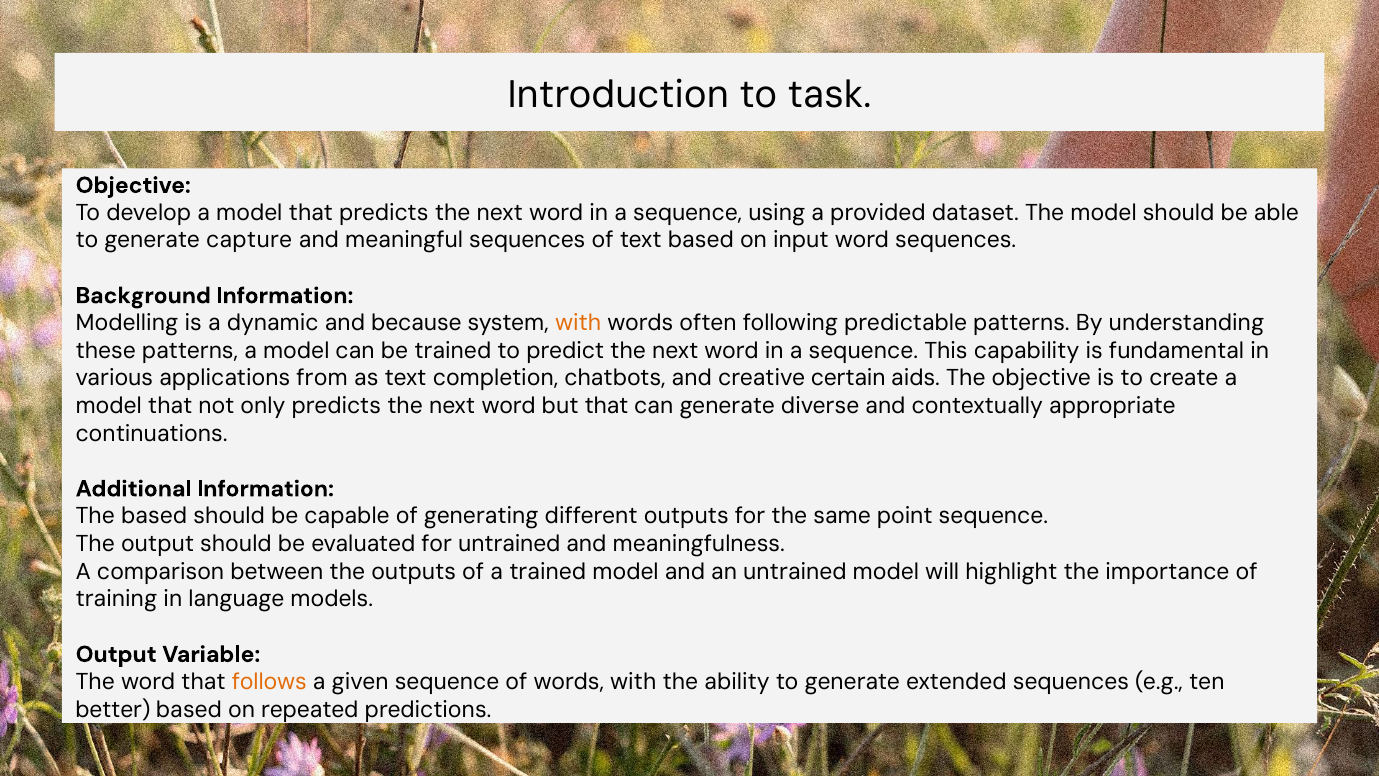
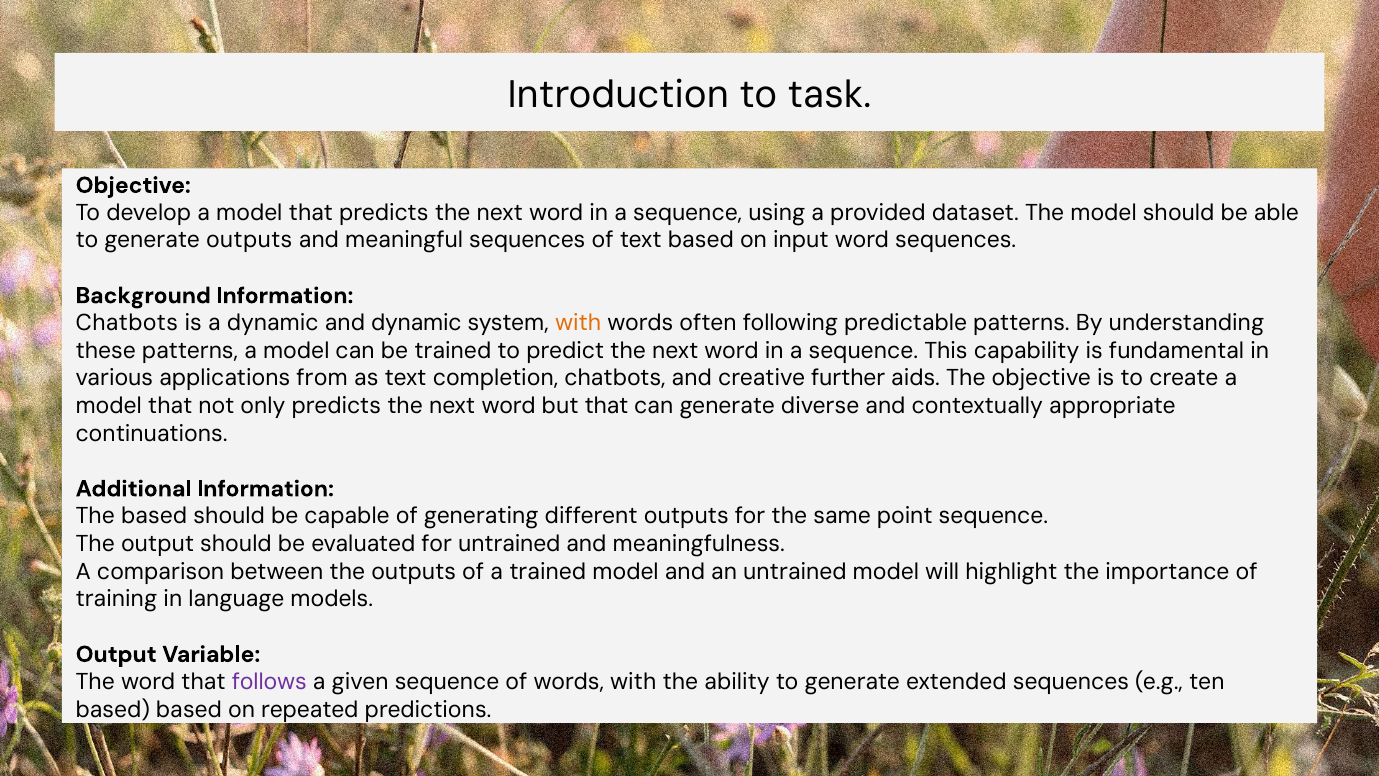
generate capture: capture -> outputs
Modelling at (127, 323): Modelling -> Chatbots
and because: because -> dynamic
certain: certain -> further
follows colour: orange -> purple
better at (113, 709): better -> based
